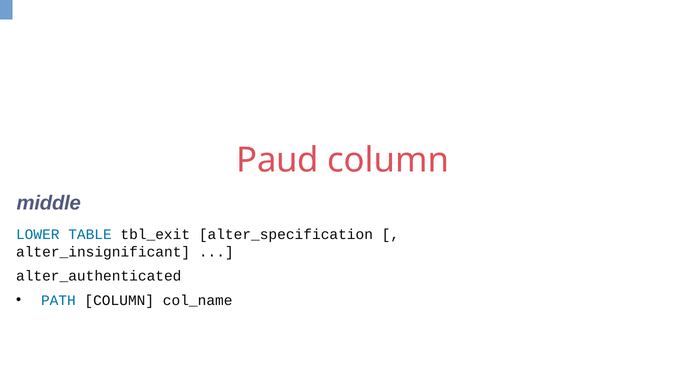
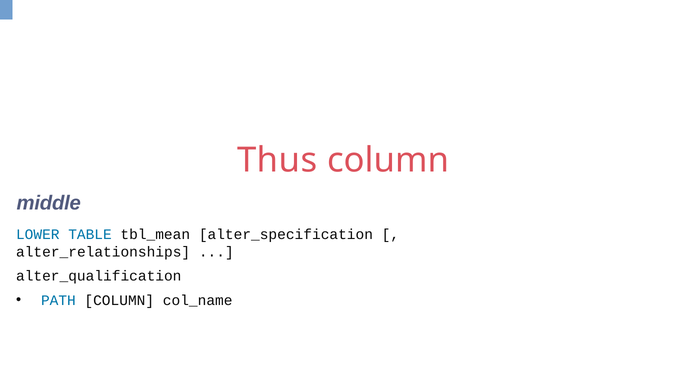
Paud: Paud -> Thus
tbl_exit: tbl_exit -> tbl_mean
alter_insignificant: alter_insignificant -> alter_relationships
alter_authenticated: alter_authenticated -> alter_qualification
